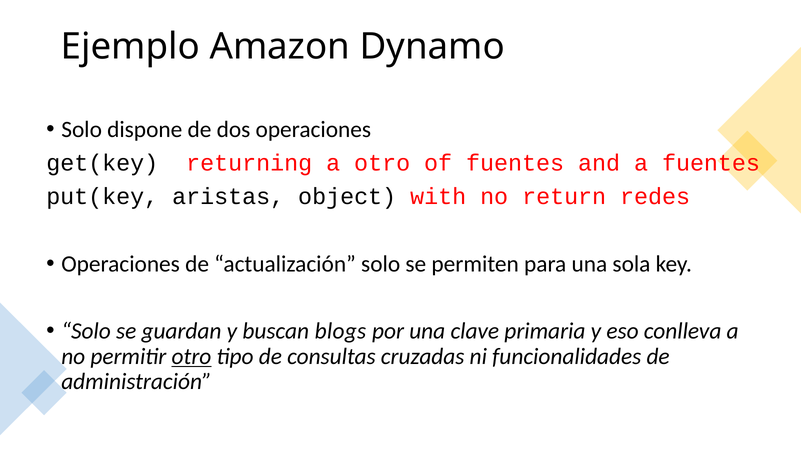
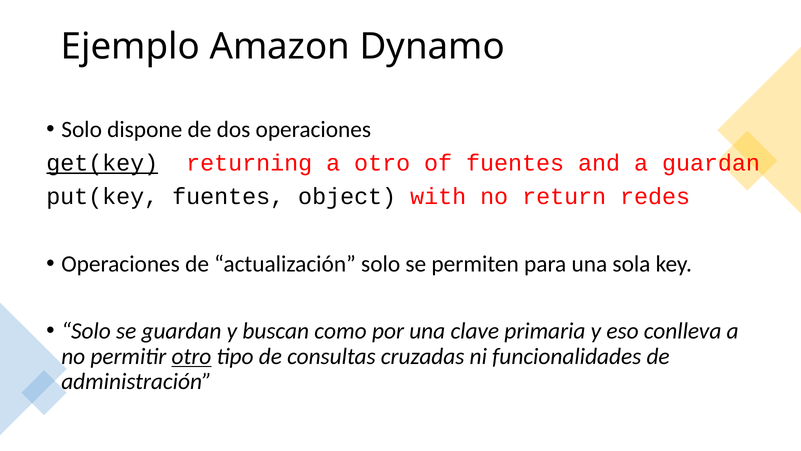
get(key underline: none -> present
a fuentes: fuentes -> guardan
put(key aristas: aristas -> fuentes
blogs: blogs -> como
